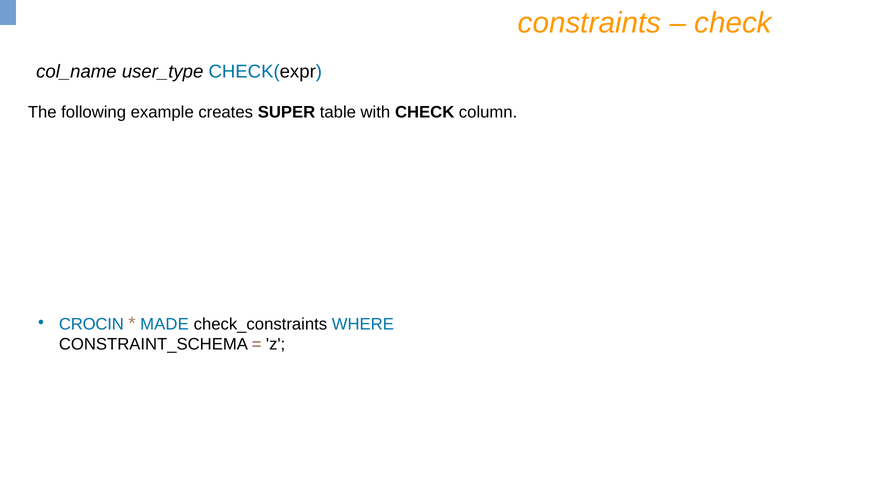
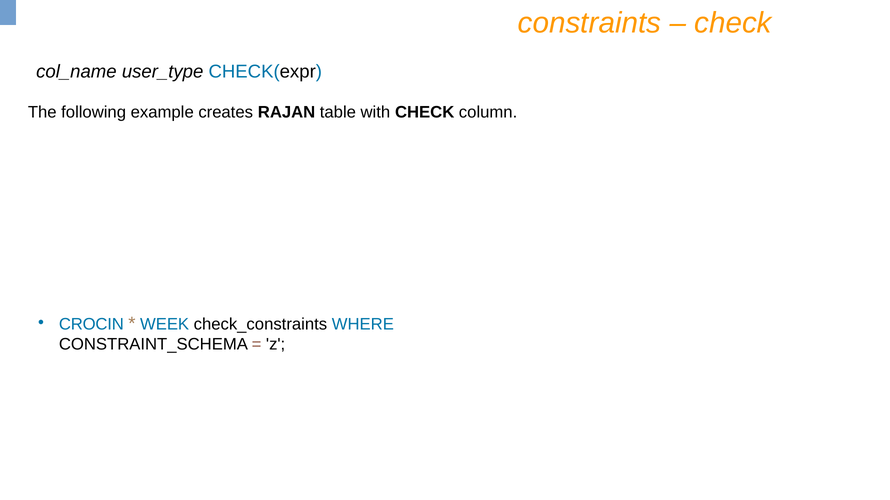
SUPER: SUPER -> RAJAN
MADE: MADE -> WEEK
